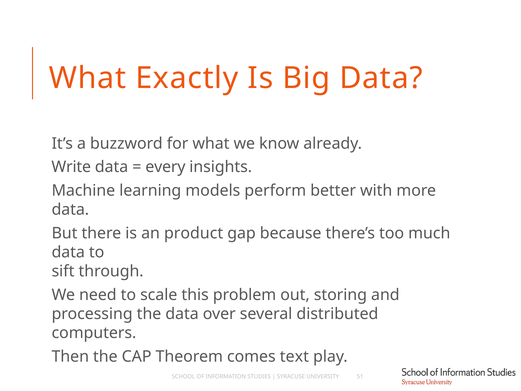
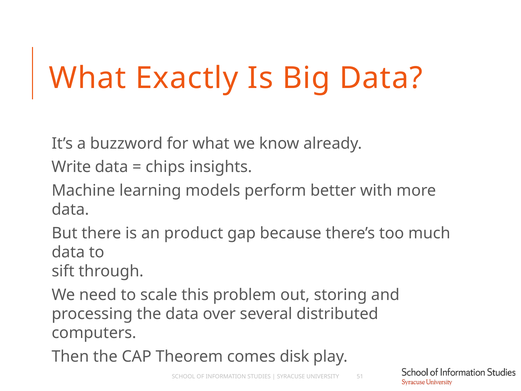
every: every -> chips
text: text -> disk
